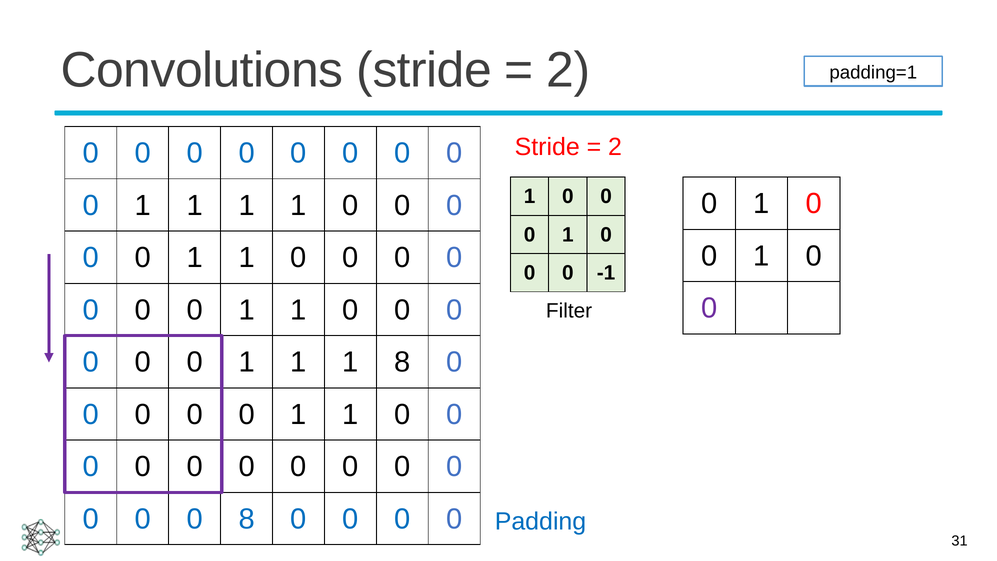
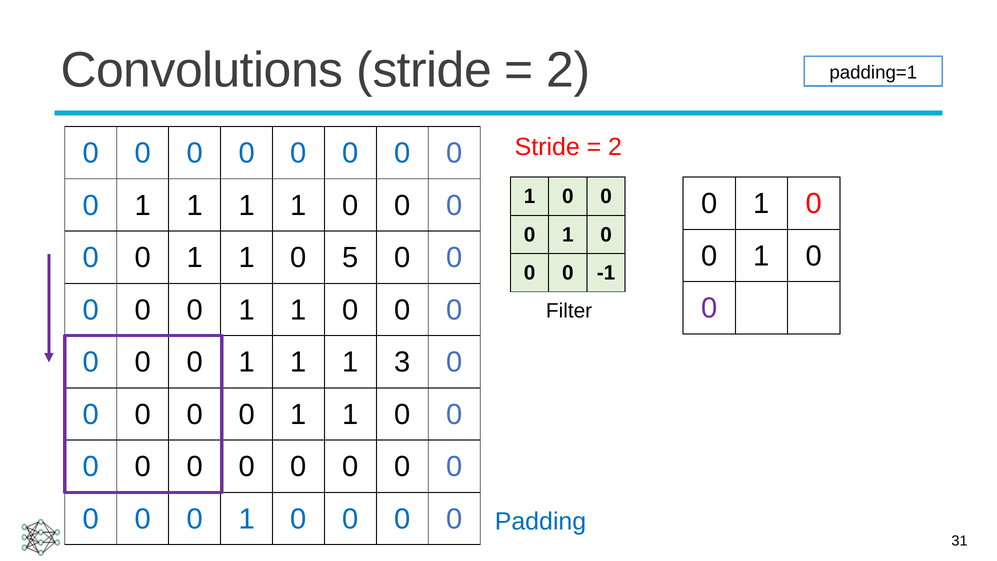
0 at (350, 258): 0 -> 5
1 8: 8 -> 3
8 at (247, 519): 8 -> 1
